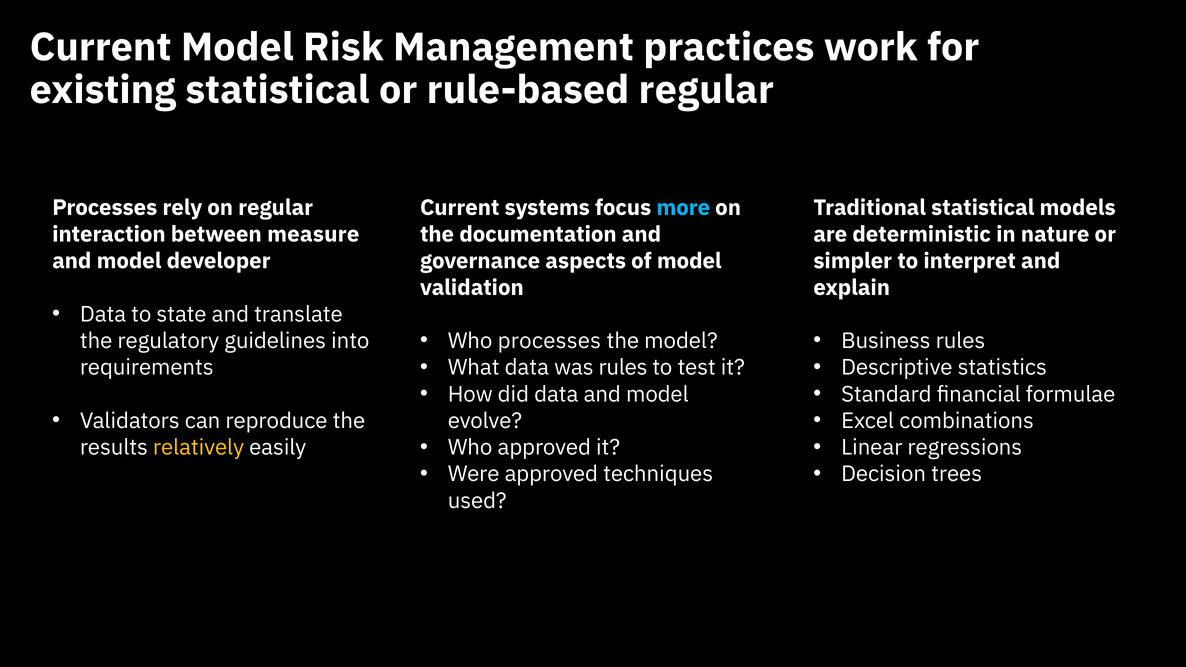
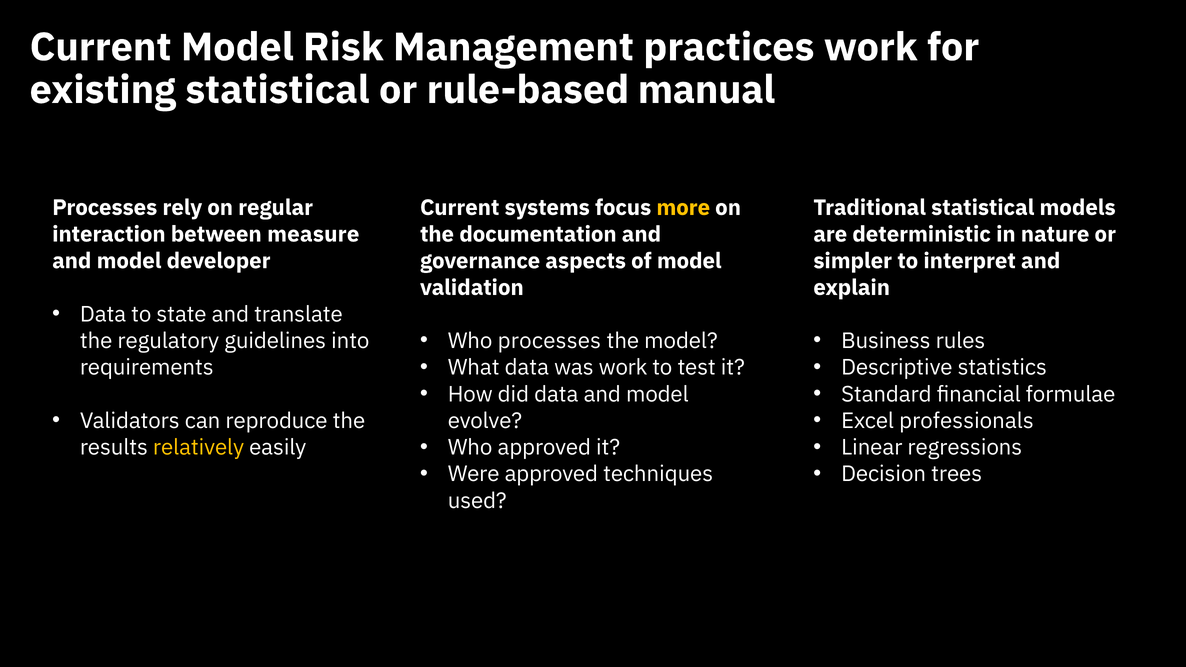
rule-based regular: regular -> manual
more colour: light blue -> yellow
was rules: rules -> work
combinations: combinations -> professionals
